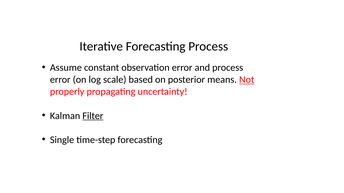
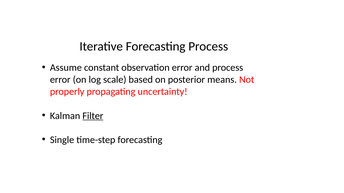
Not underline: present -> none
